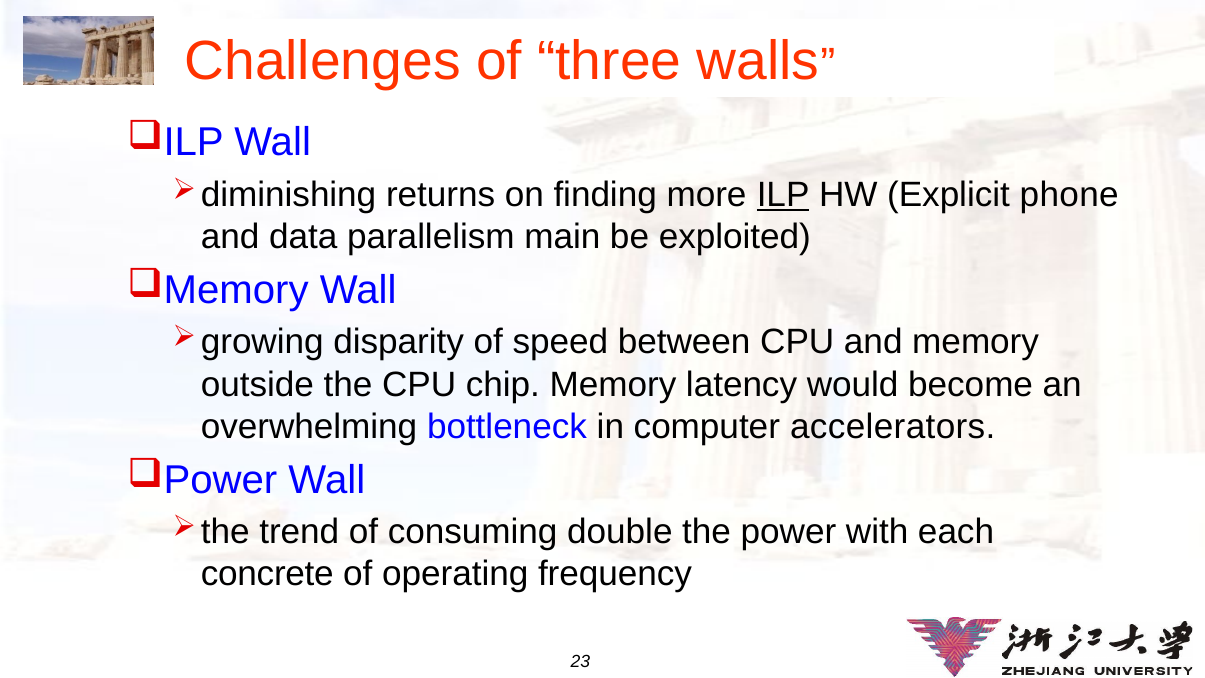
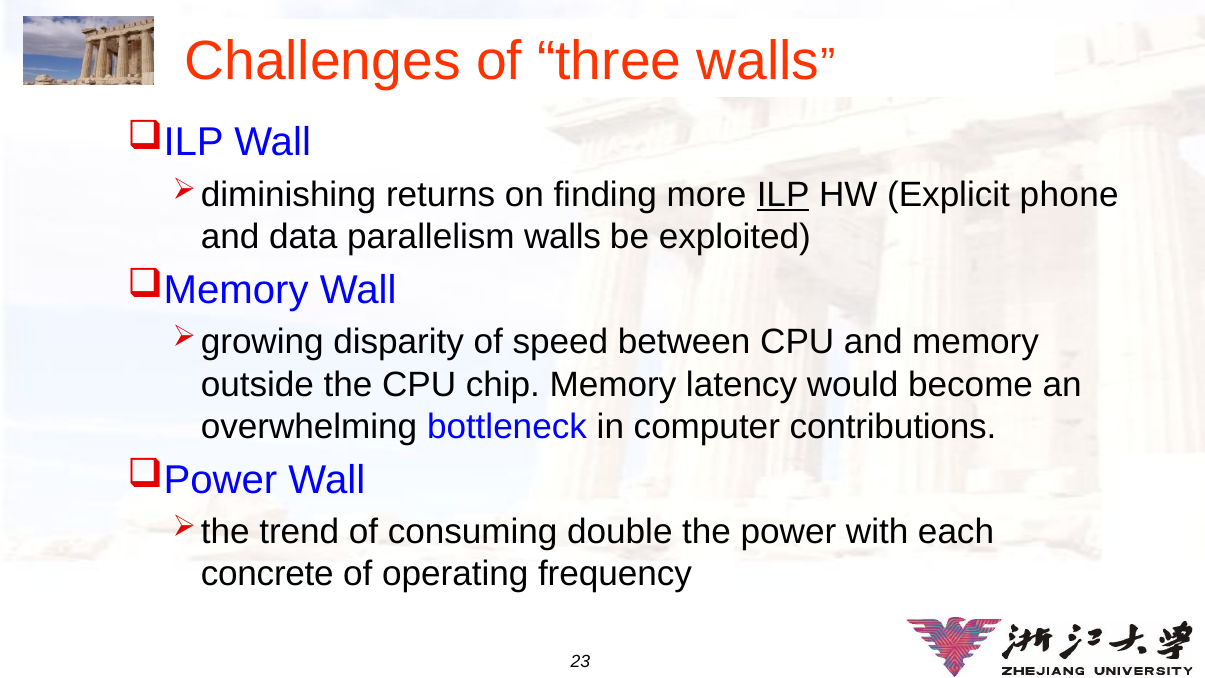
parallelism main: main -> walls
accelerators: accelerators -> contributions
